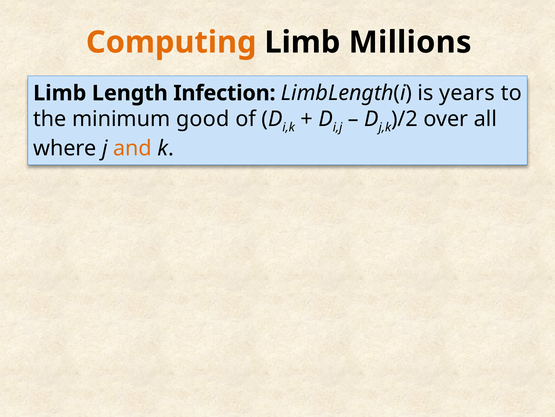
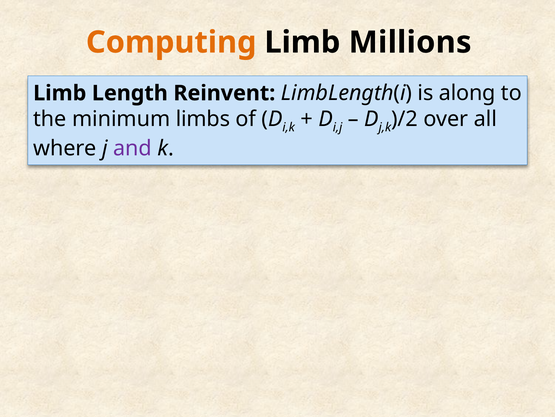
Infection: Infection -> Reinvent
years: years -> along
good: good -> limbs
and colour: orange -> purple
